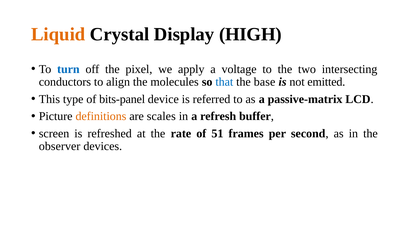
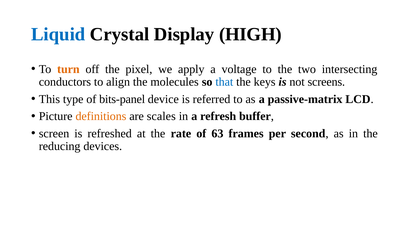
Liquid colour: orange -> blue
turn colour: blue -> orange
base: base -> keys
emitted: emitted -> screens
51: 51 -> 63
observer: observer -> reducing
